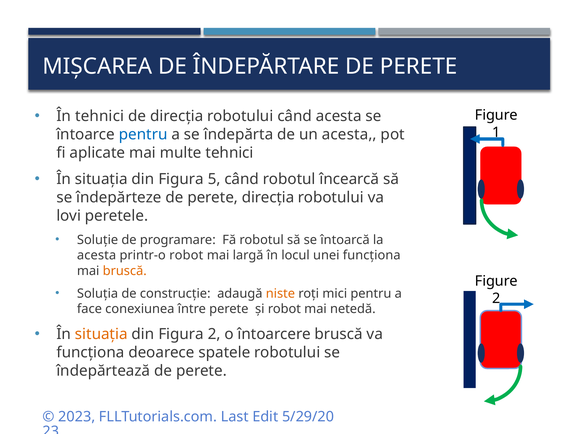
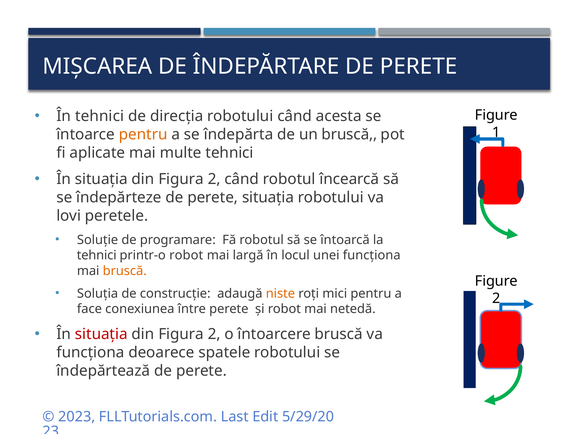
pentru at (143, 135) colour: blue -> orange
un acesta: acesta -> bruscă
5 at (214, 179): 5 -> 2
perete direcția: direcția -> situația
acesta at (97, 255): acesta -> tehnici
situația at (101, 334) colour: orange -> red
